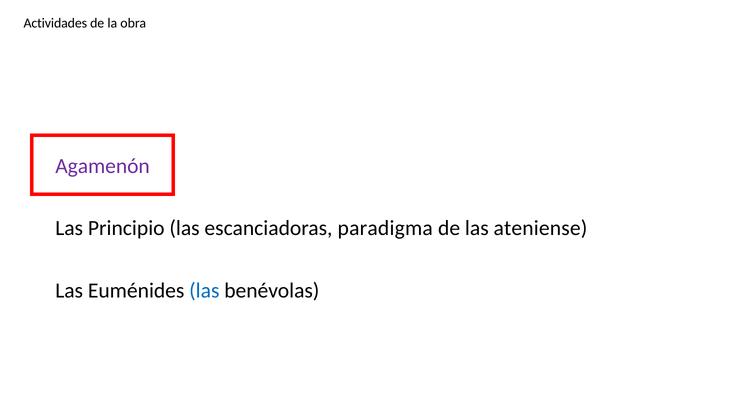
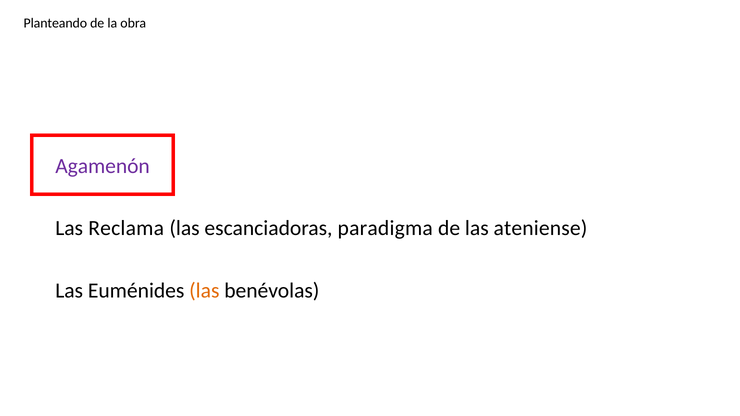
Actividades: Actividades -> Planteando
Principio: Principio -> Reclama
las at (204, 291) colour: blue -> orange
